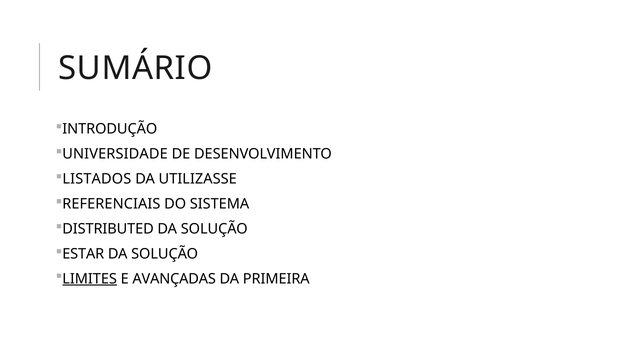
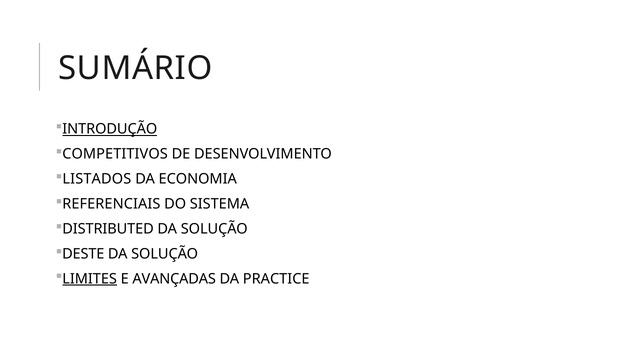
INTRODUÇÃO underline: none -> present
UNIVERSIDADE: UNIVERSIDADE -> COMPETITIVOS
UTILIZASSE: UTILIZASSE -> ECONOMIA
ESTAR: ESTAR -> DESTE
PRIMEIRA: PRIMEIRA -> PRACTICE
